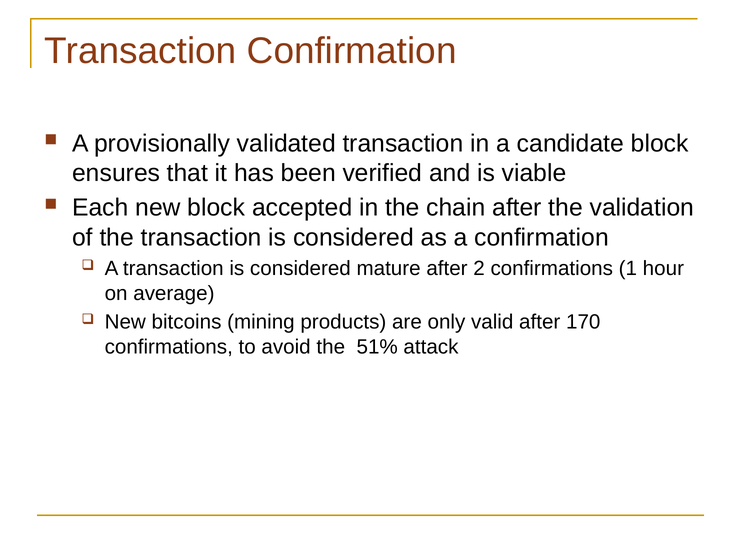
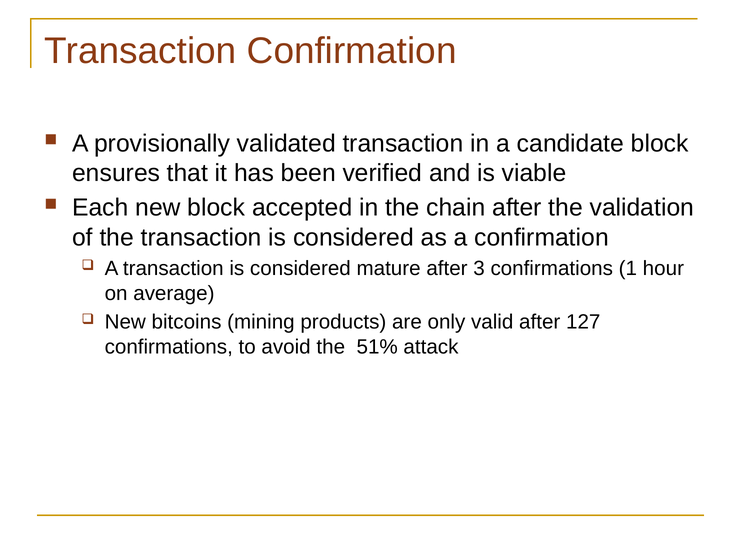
2: 2 -> 3
170: 170 -> 127
